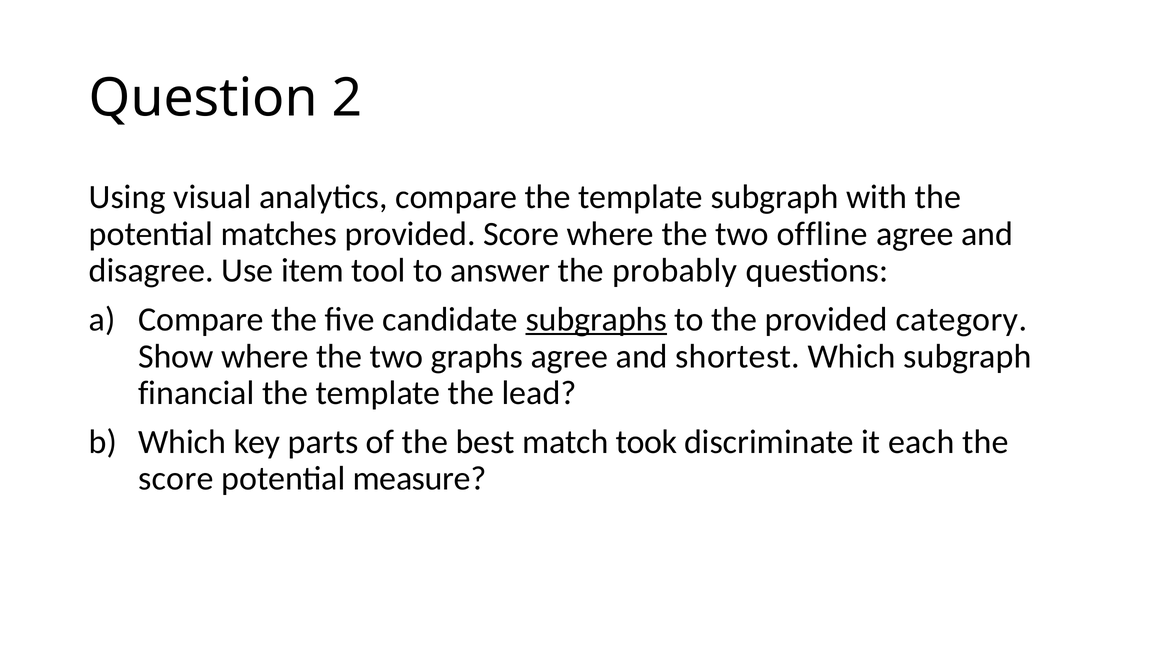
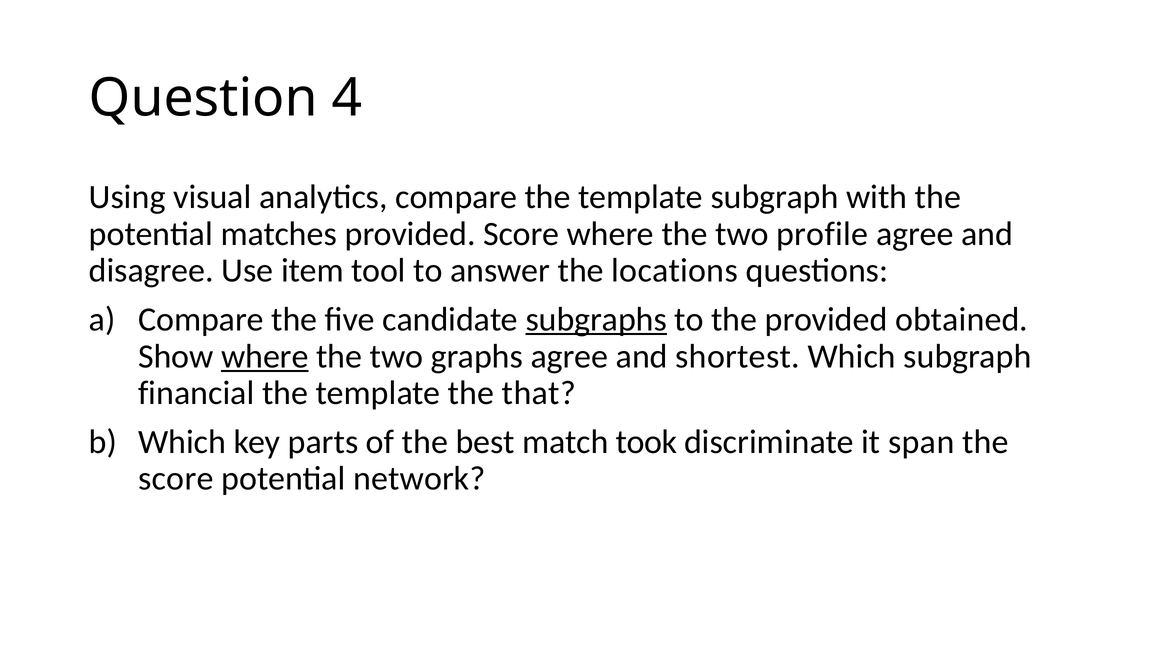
2: 2 -> 4
offline: offline -> profile
probably: probably -> locations
category: category -> obtained
where at (265, 356) underline: none -> present
lead: lead -> that
each: each -> span
measure: measure -> network
